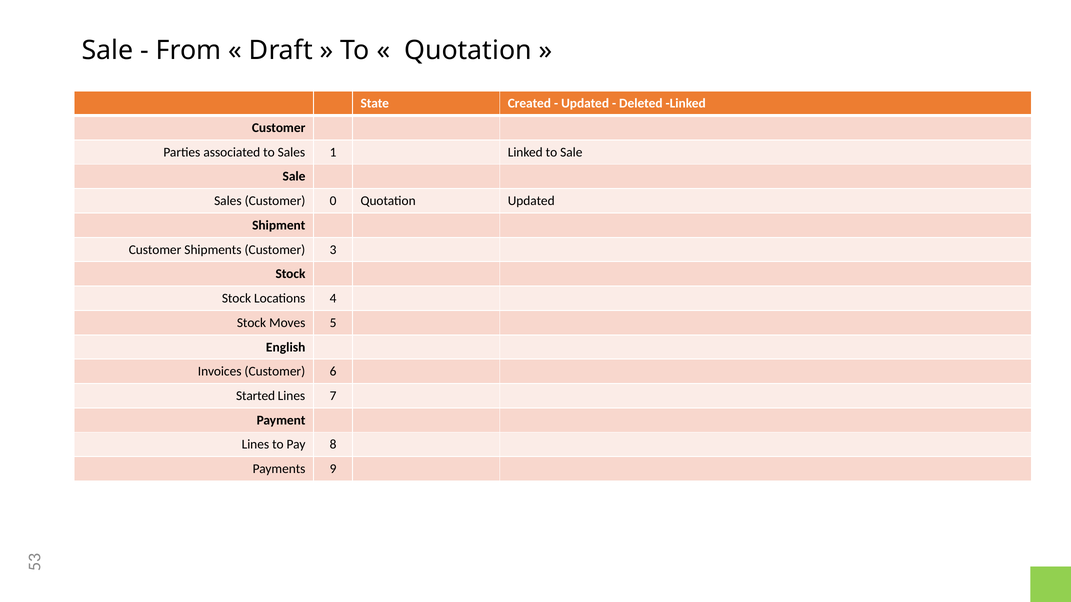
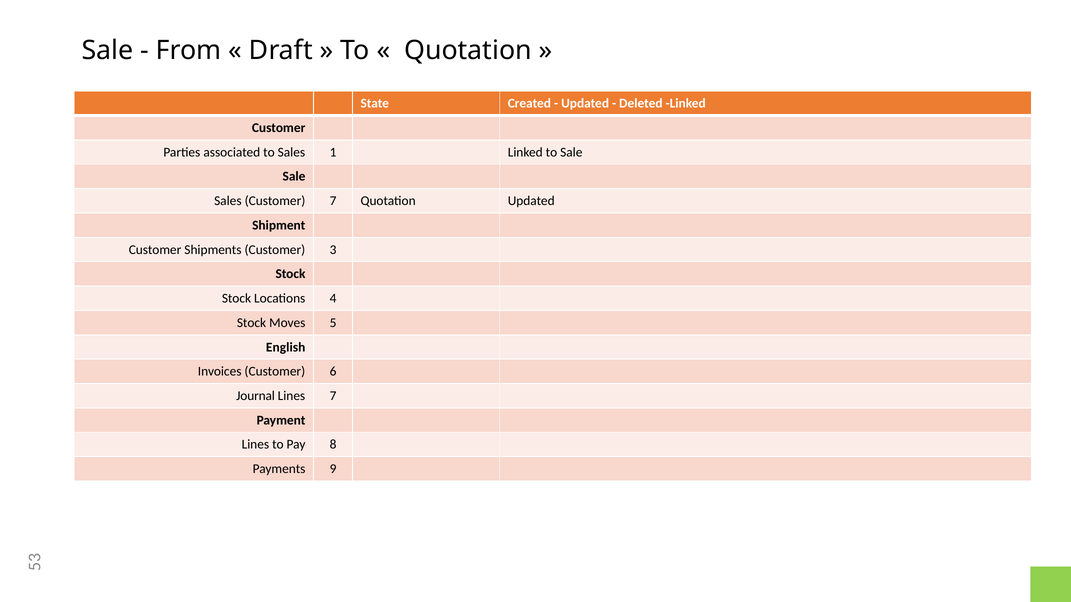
Customer 0: 0 -> 7
Started: Started -> Journal
